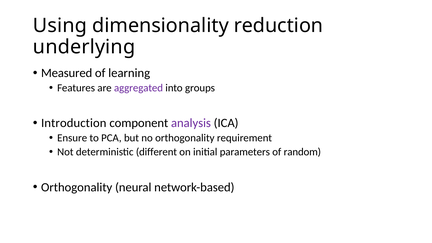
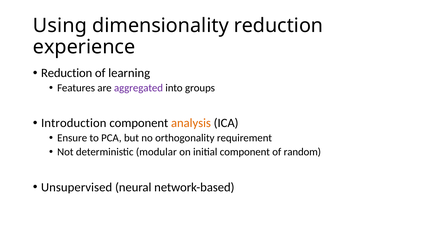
underlying: underlying -> experience
Measured at (67, 73): Measured -> Reduction
analysis colour: purple -> orange
different: different -> modular
initial parameters: parameters -> component
Orthogonality at (77, 187): Orthogonality -> Unsupervised
